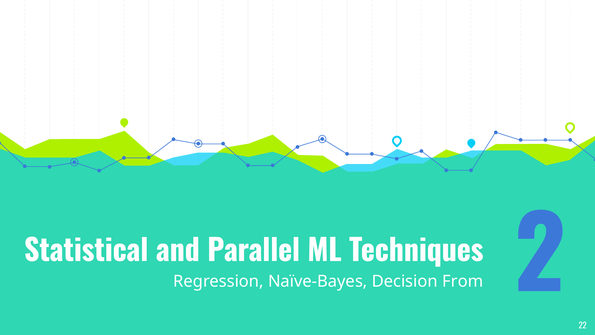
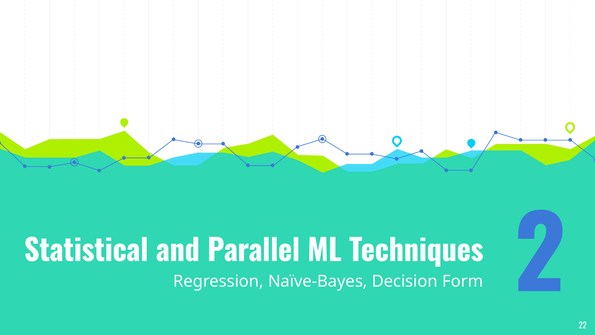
From: From -> Form
